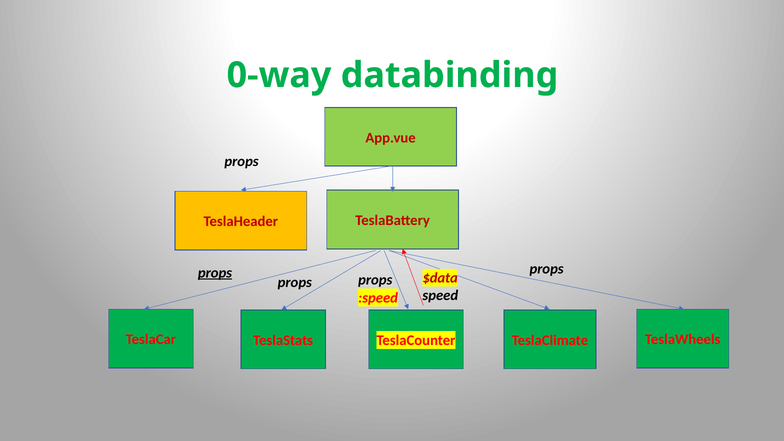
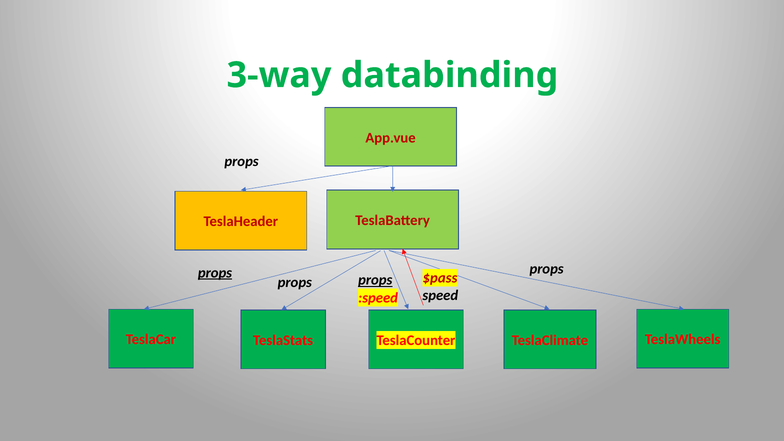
0-way: 0-way -> 3-way
$data: $data -> $pass
props at (375, 280) underline: none -> present
